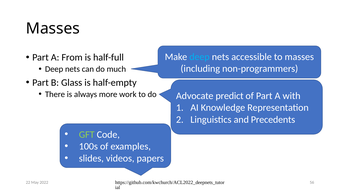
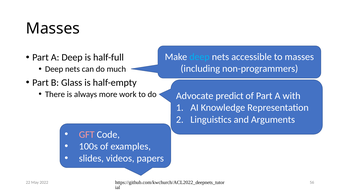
A From: From -> Deep
Precedents: Precedents -> Arguments
GFT colour: light green -> pink
